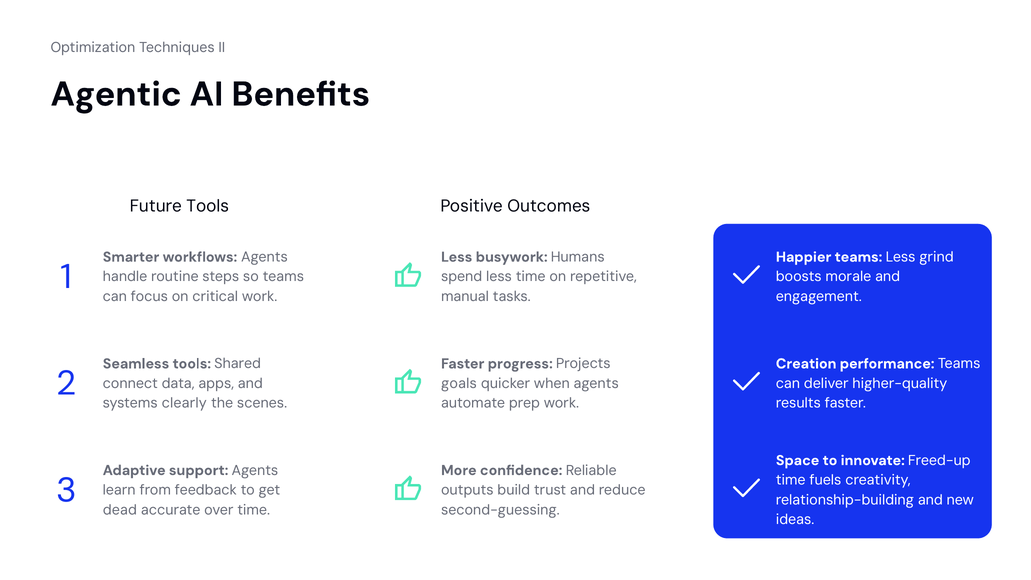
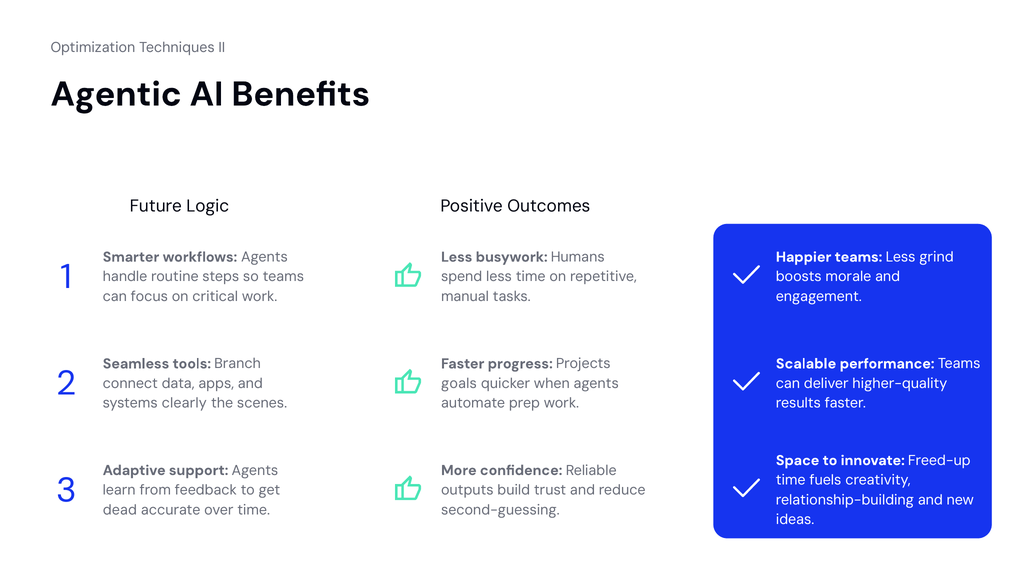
Future Tools: Tools -> Logic
Shared: Shared -> Branch
Creation: Creation -> Scalable
